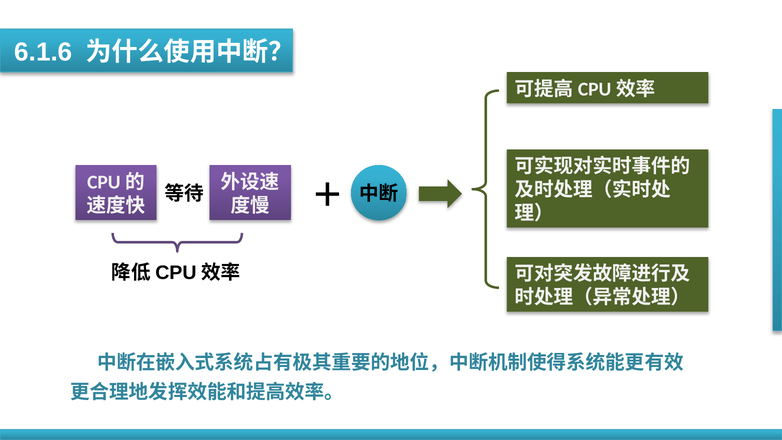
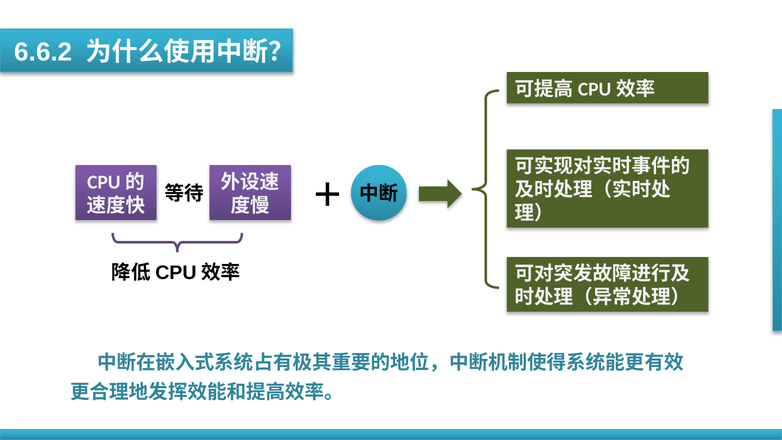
6.1.6: 6.1.6 -> 6.6.2
